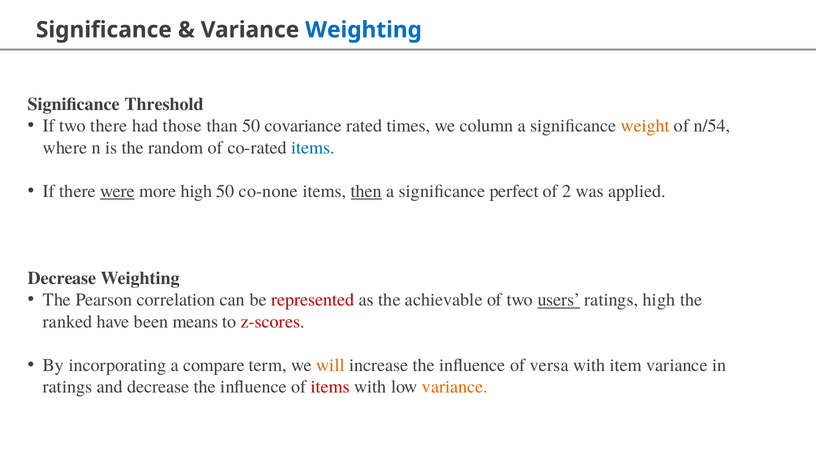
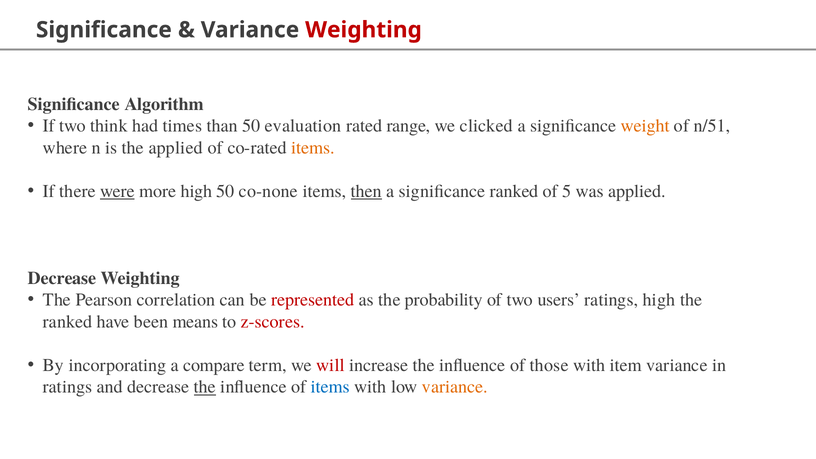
Weighting at (363, 30) colour: blue -> red
Threshold: Threshold -> Algorithm
two there: there -> think
those: those -> times
covariance: covariance -> evaluation
times: times -> range
column: column -> clicked
n/54: n/54 -> n/51
the random: random -> applied
items at (313, 148) colour: blue -> orange
significance perfect: perfect -> ranked
2: 2 -> 5
achievable: achievable -> probability
users underline: present -> none
will colour: orange -> red
versa: versa -> those
the at (205, 387) underline: none -> present
items at (330, 387) colour: red -> blue
